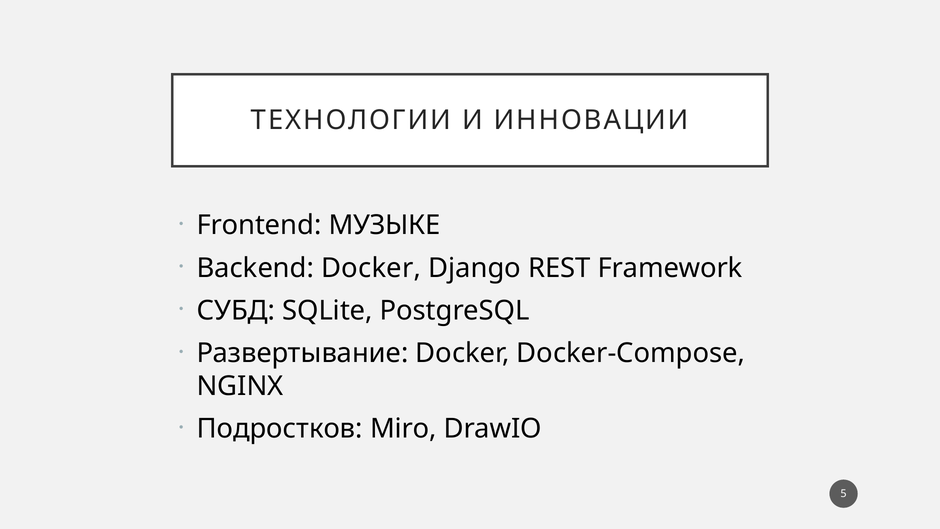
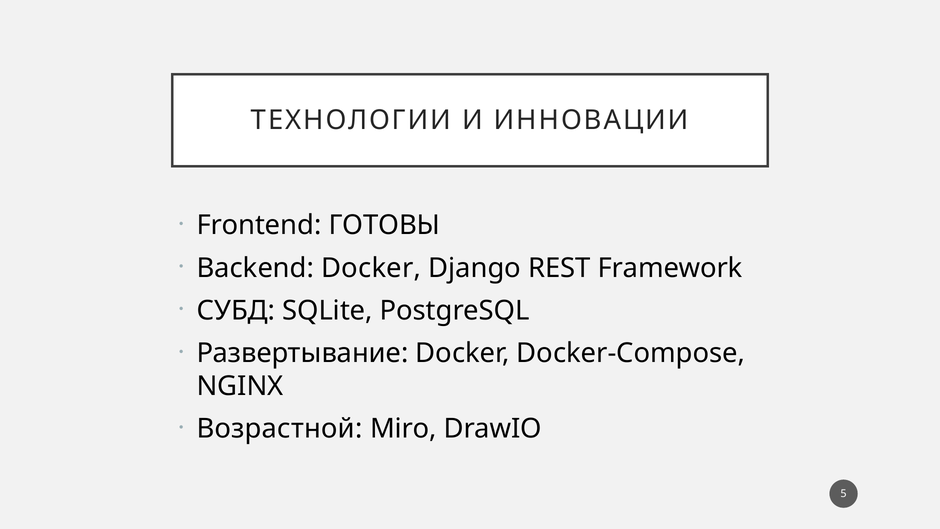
МУЗЫКЕ: МУЗЫКЕ -> ГОТОВЫ
Подростков: Подростков -> Возрастной
